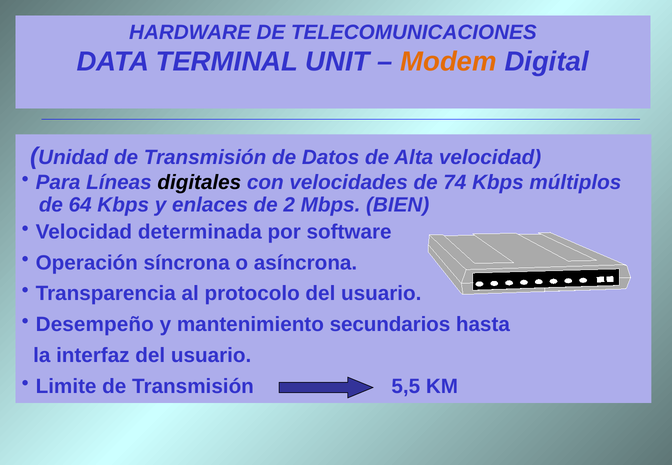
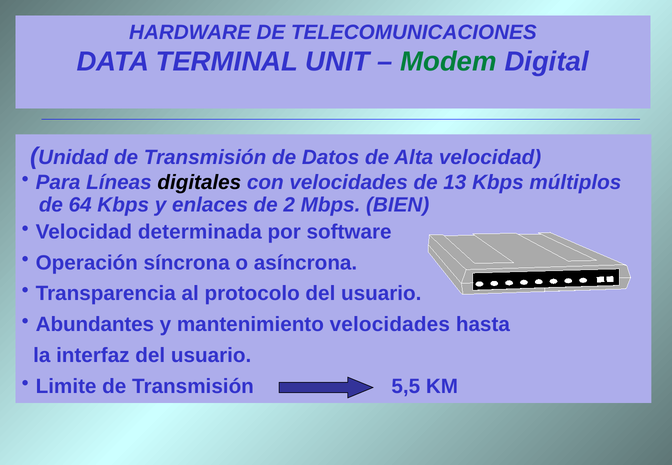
Modem colour: orange -> green
74: 74 -> 13
Desempeño: Desempeño -> Abundantes
mantenimiento secundarios: secundarios -> velocidades
